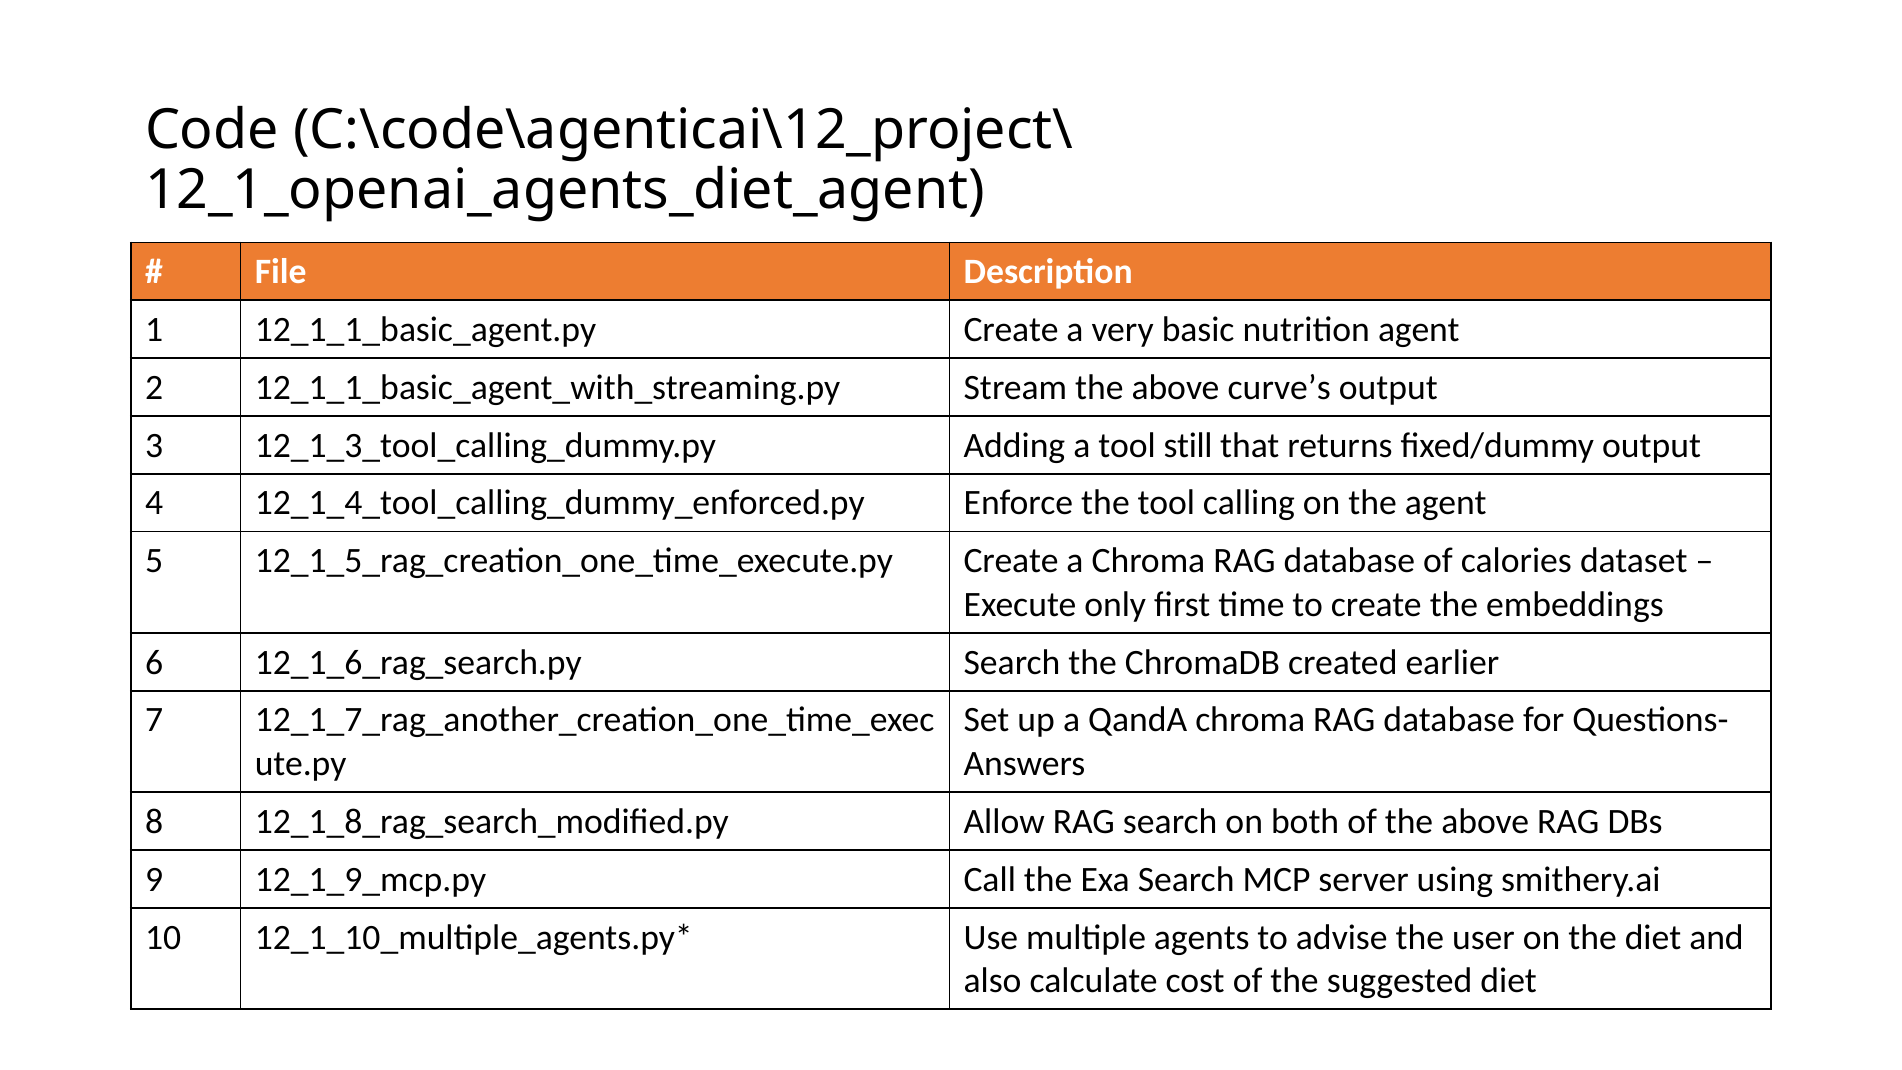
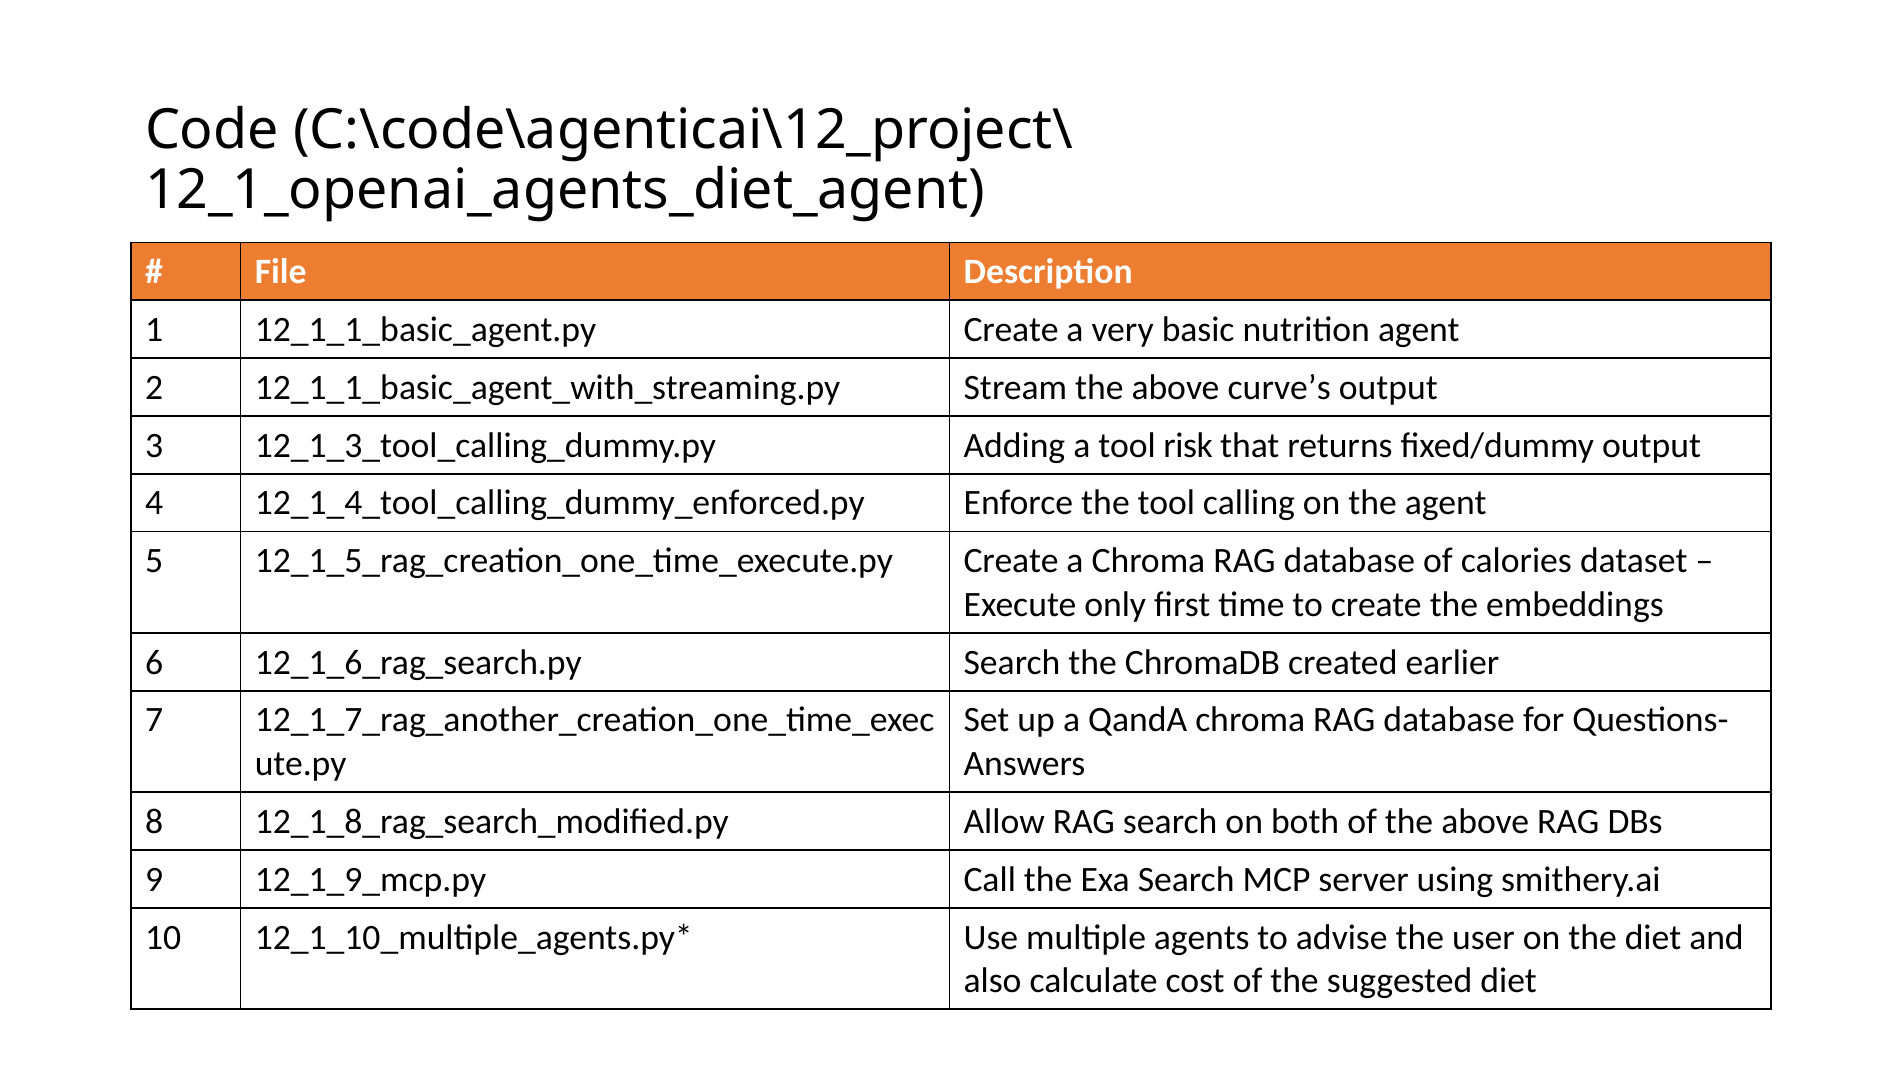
still: still -> risk
